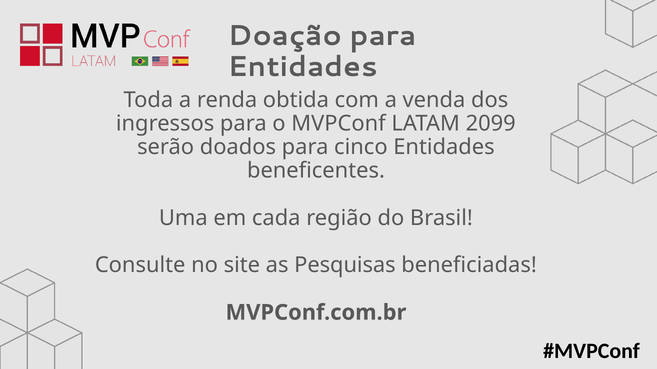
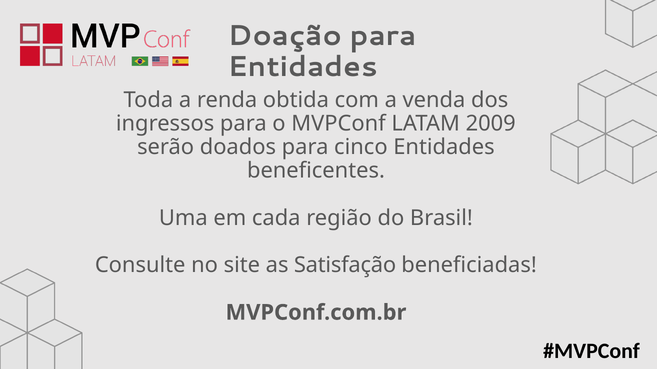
2099: 2099 -> 2009
Pesquisas: Pesquisas -> Satisfação
